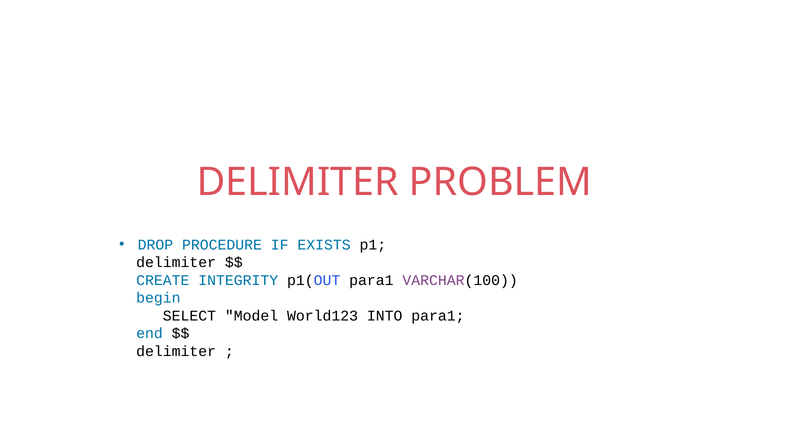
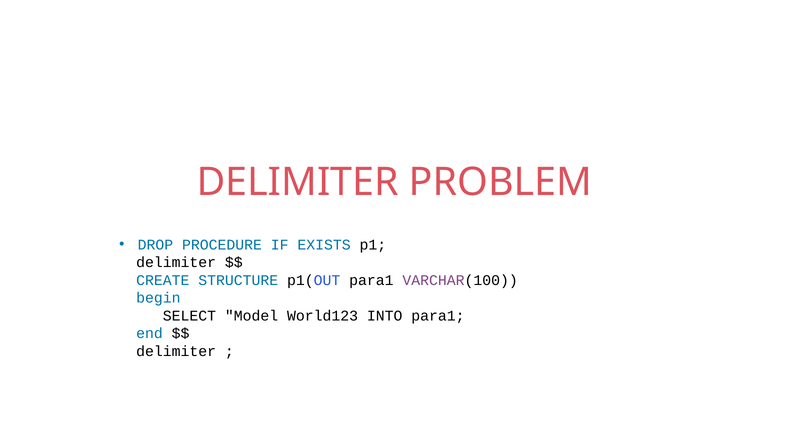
INTEGRITY: INTEGRITY -> STRUCTURE
